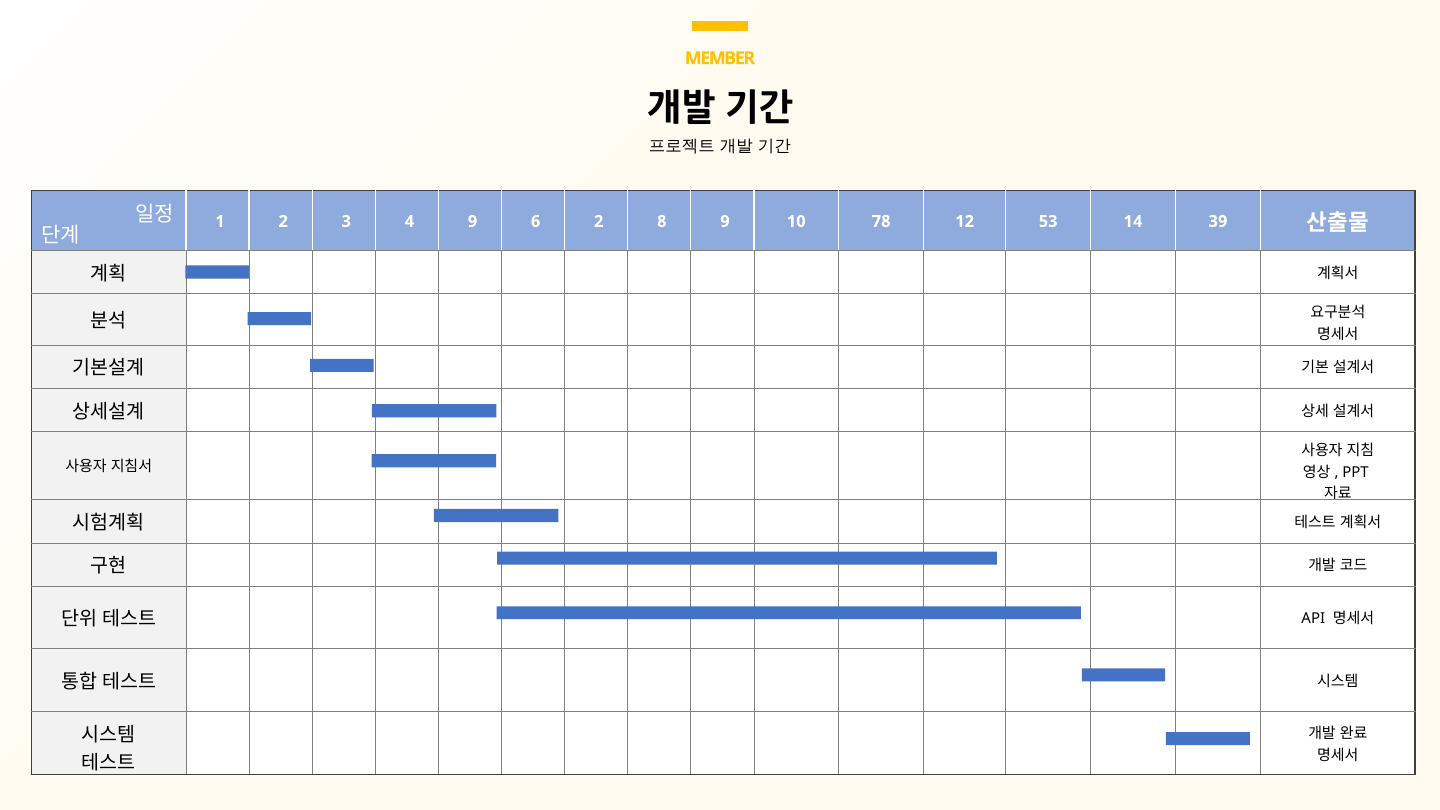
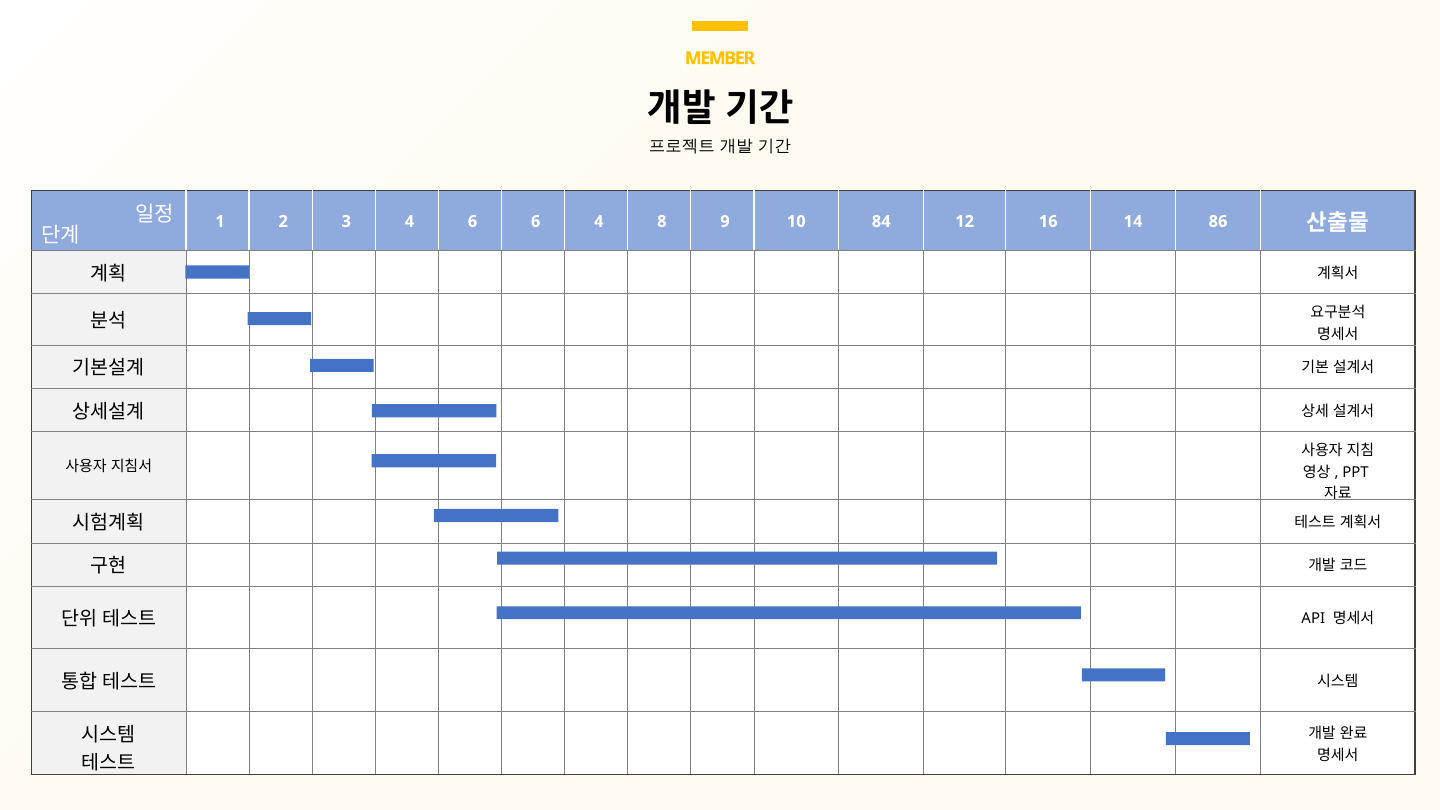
4 9: 9 -> 6
6 2: 2 -> 4
78: 78 -> 84
53: 53 -> 16
39: 39 -> 86
